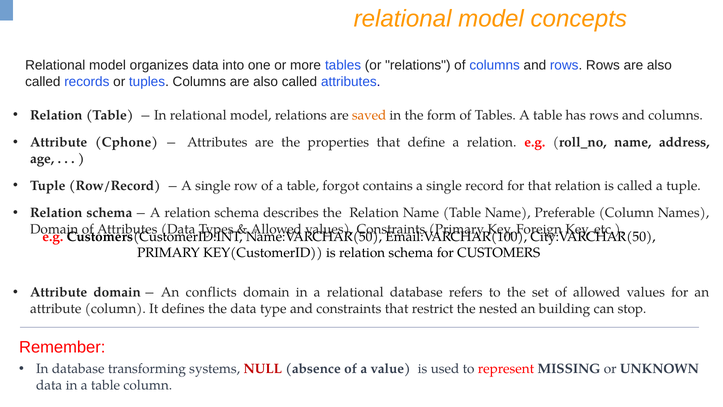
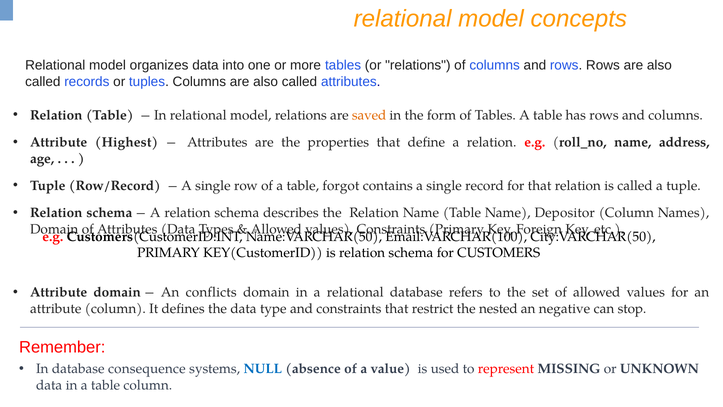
Cphone: Cphone -> Highest
Preferable: Preferable -> Depositor
building: building -> negative
transforming: transforming -> consequence
NULL colour: red -> blue
